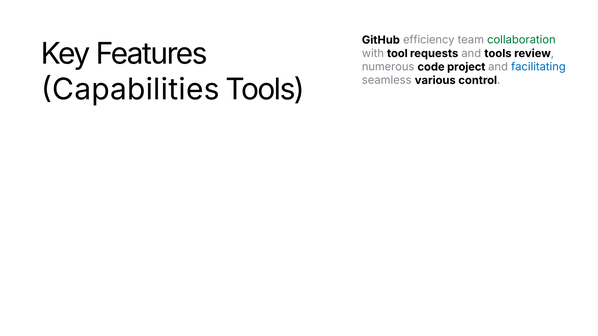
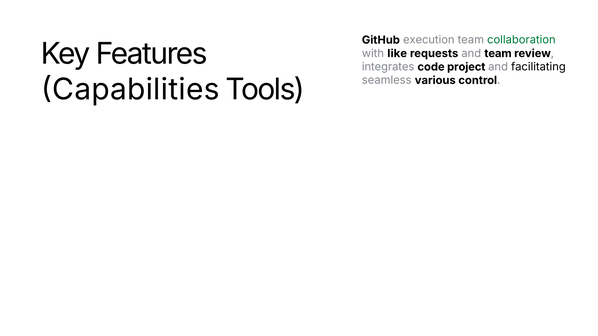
efficiency: efficiency -> execution
tool: tool -> like
and tools: tools -> team
numerous: numerous -> integrates
facilitating colour: blue -> black
